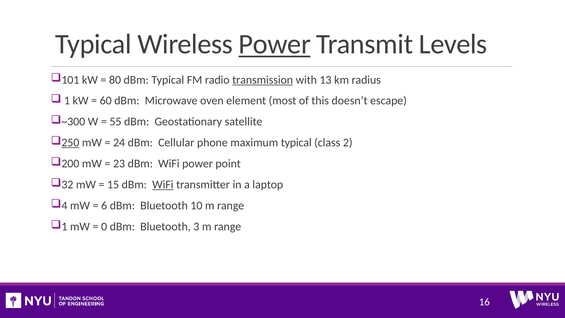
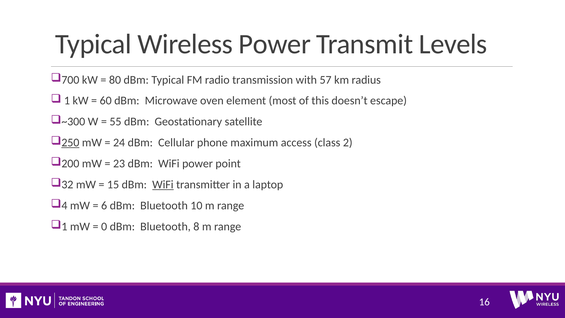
Power at (275, 44) underline: present -> none
101: 101 -> 700
transmission underline: present -> none
13: 13 -> 57
maximum typical: typical -> access
3: 3 -> 8
